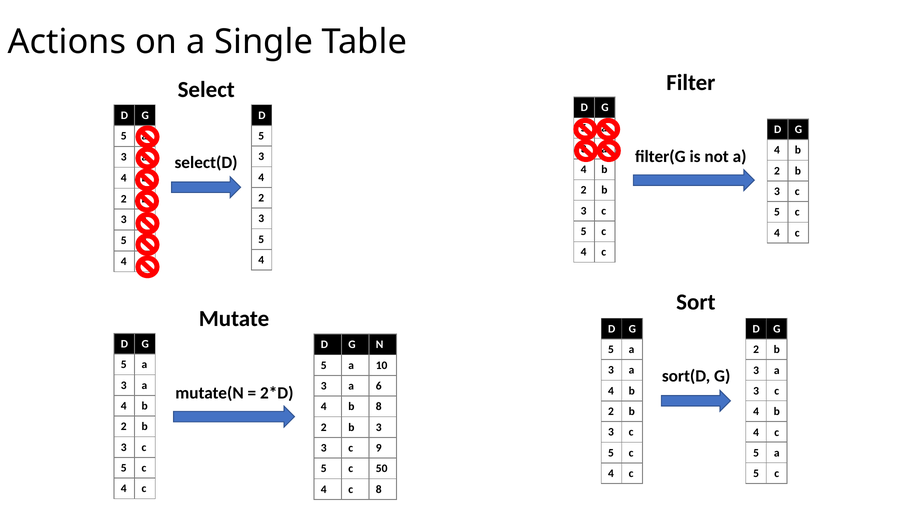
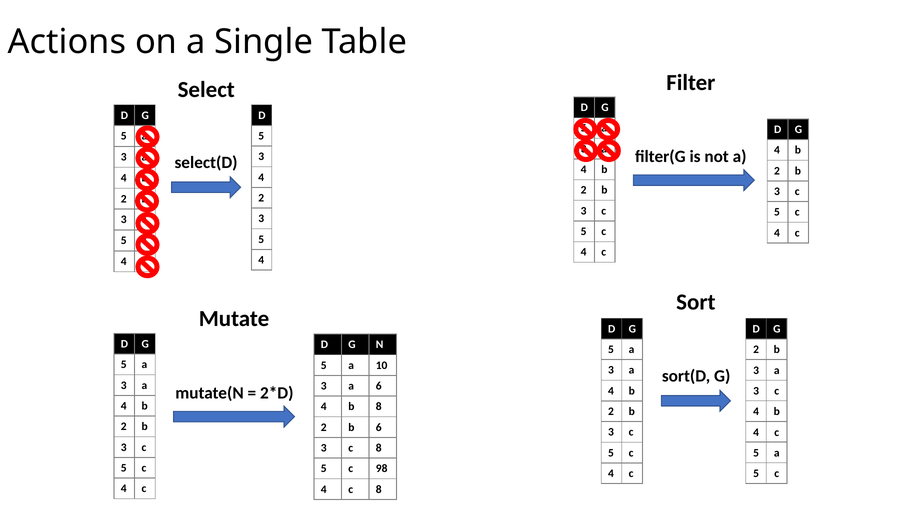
3 at (379, 428): 3 -> 6
3 c 9: 9 -> 8
50: 50 -> 98
